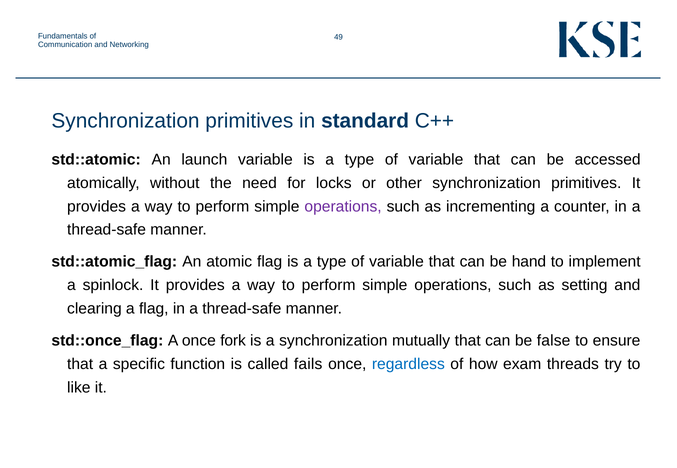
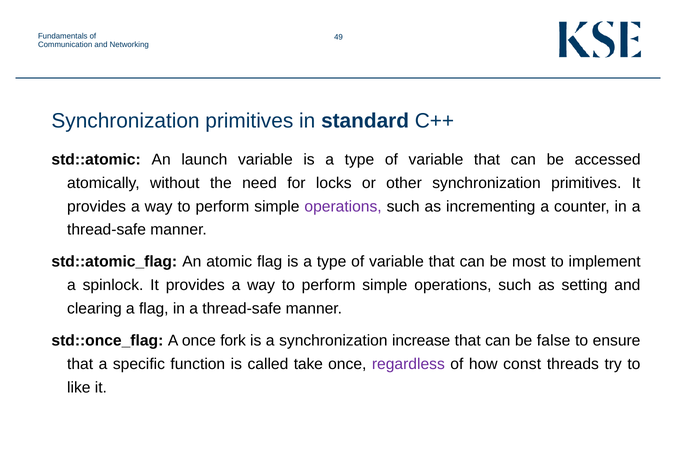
hand: hand -> most
mutually: mutually -> increase
fails: fails -> take
regardless colour: blue -> purple
exam: exam -> const
